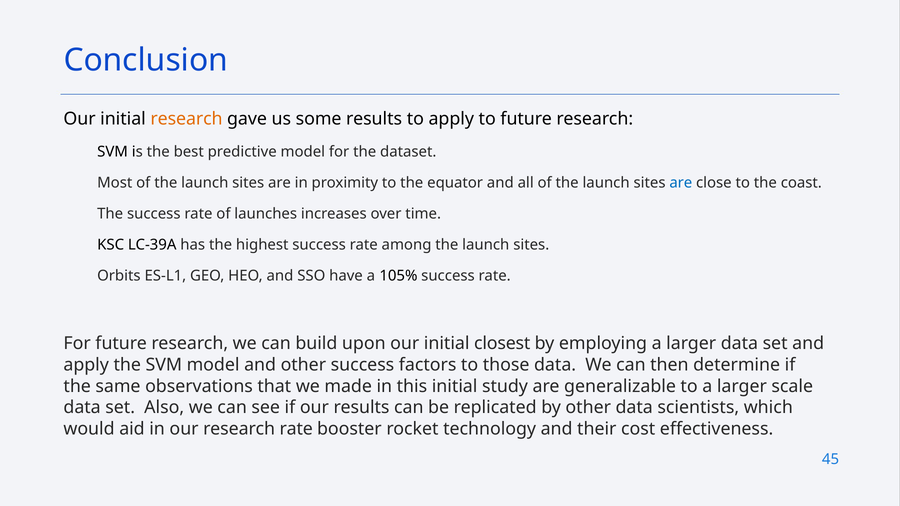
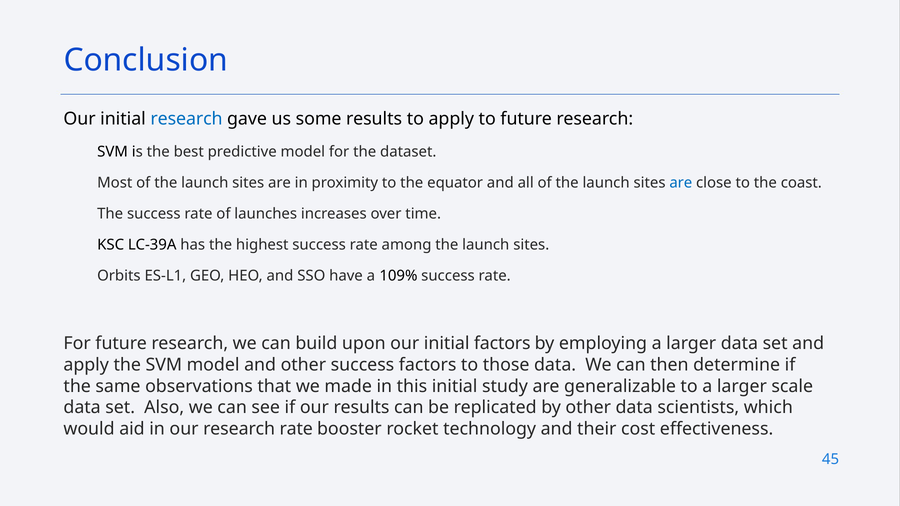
research at (187, 119) colour: orange -> blue
105%: 105% -> 109%
initial closest: closest -> factors
